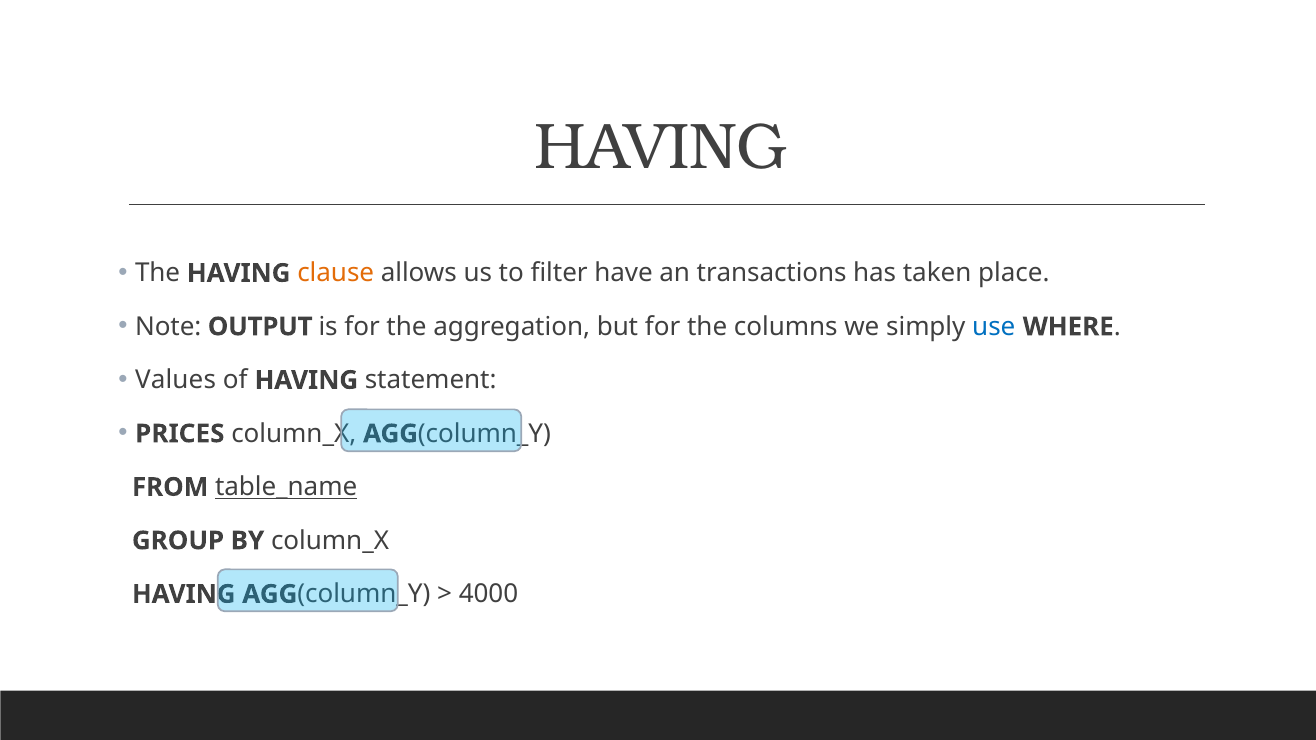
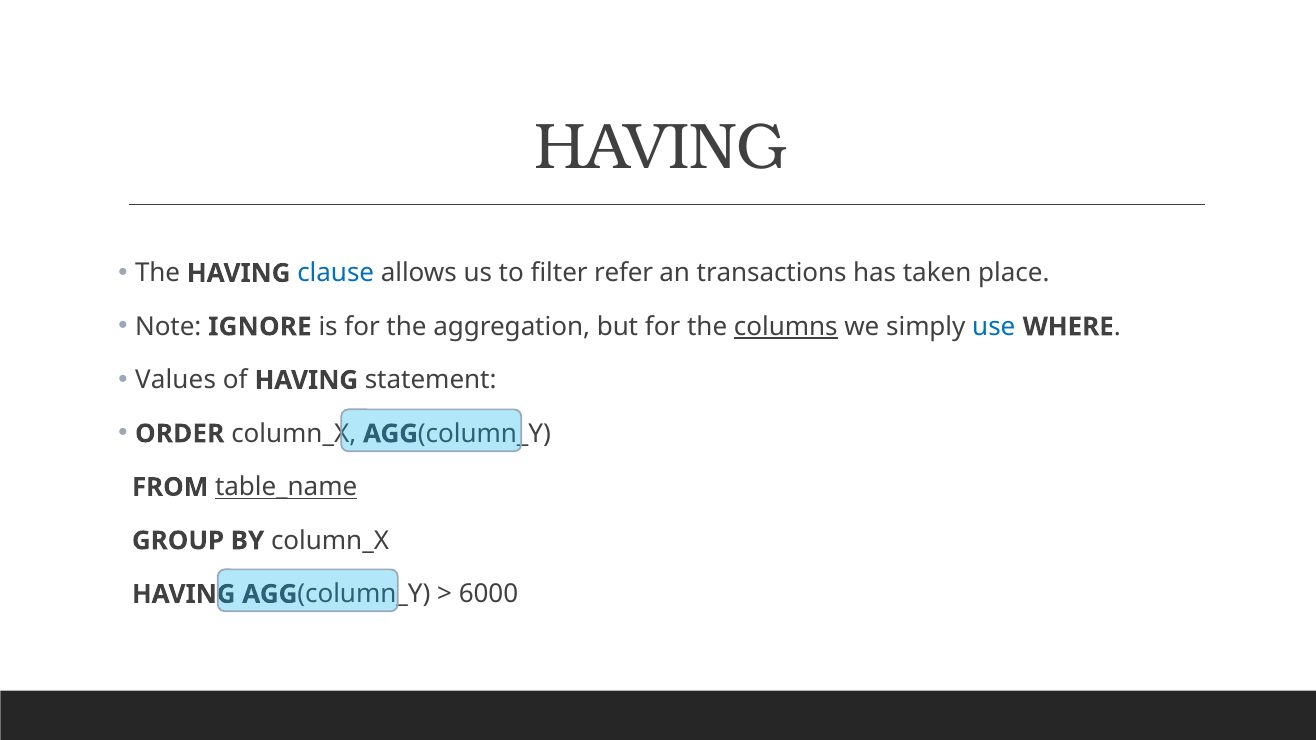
clause colour: orange -> blue
have: have -> refer
OUTPUT: OUTPUT -> IGNORE
columns underline: none -> present
PRICES: PRICES -> ORDER
4000: 4000 -> 6000
